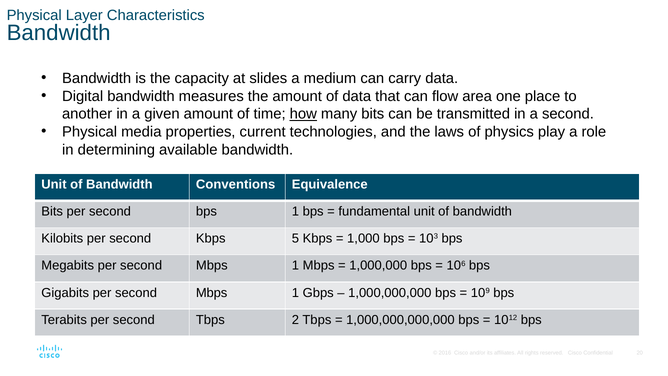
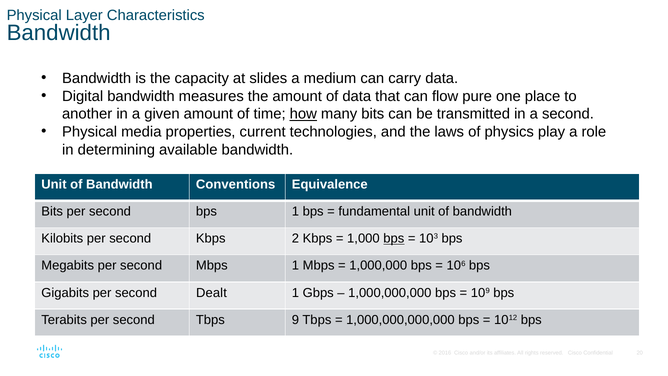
area: area -> pure
5: 5 -> 2
bps at (394, 238) underline: none -> present
Gigabits per second Mbps: Mbps -> Dealt
2: 2 -> 9
